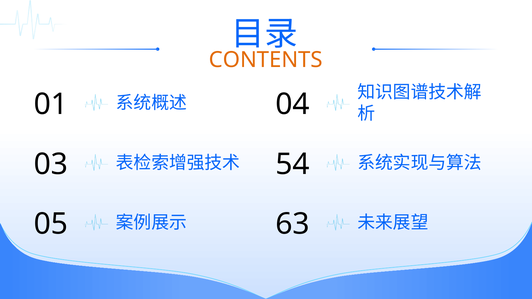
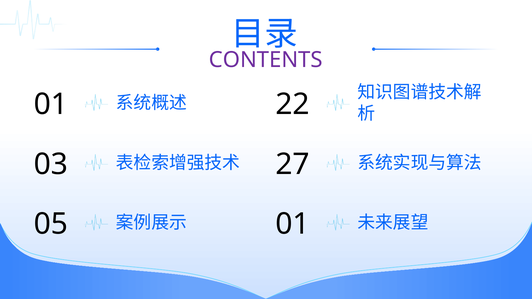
CONTENTS colour: orange -> purple
04: 04 -> 22
54: 54 -> 27
63 at (293, 224): 63 -> 01
